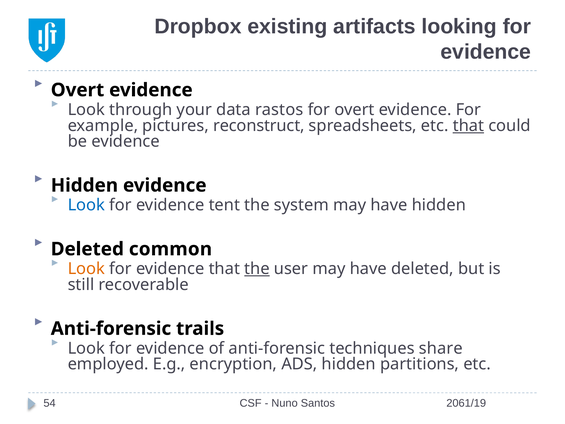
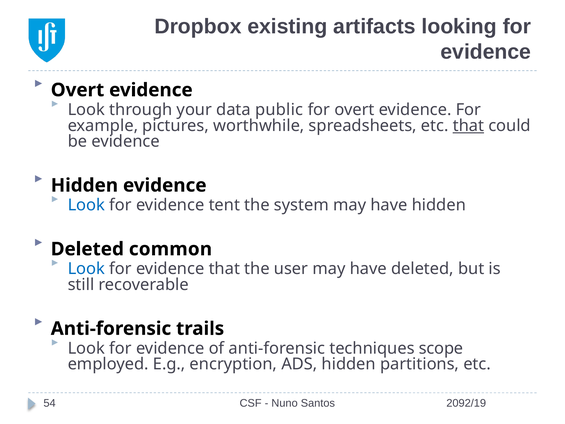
rastos: rastos -> public
reconstruct: reconstruct -> worthwhile
Look at (86, 269) colour: orange -> blue
the at (257, 269) underline: present -> none
share: share -> scope
2061/19: 2061/19 -> 2092/19
